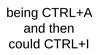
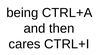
could: could -> cares
